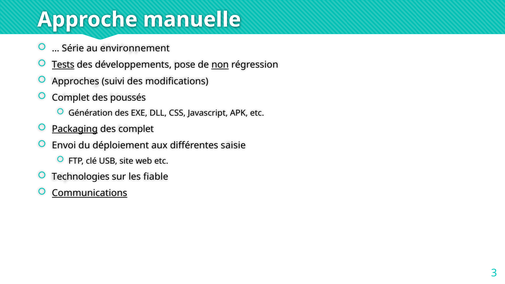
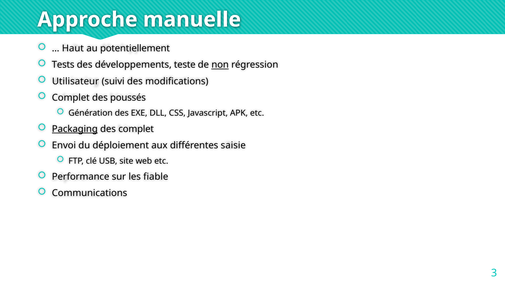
Série: Série -> Haut
environnement: environnement -> potentiellement
Tests underline: present -> none
pose: pose -> teste
Approches: Approches -> Utilisateur
Technologies: Technologies -> Performance
Communications underline: present -> none
